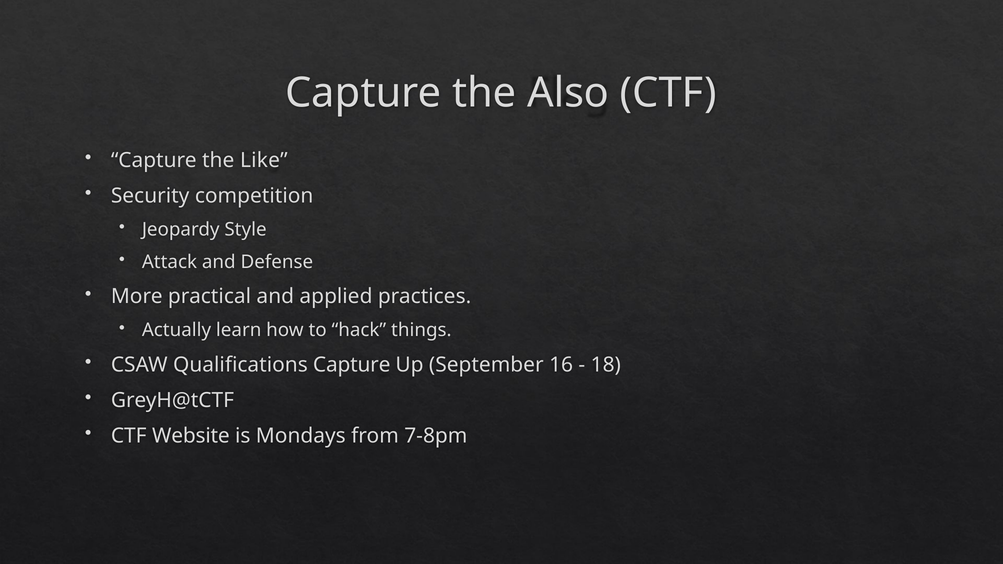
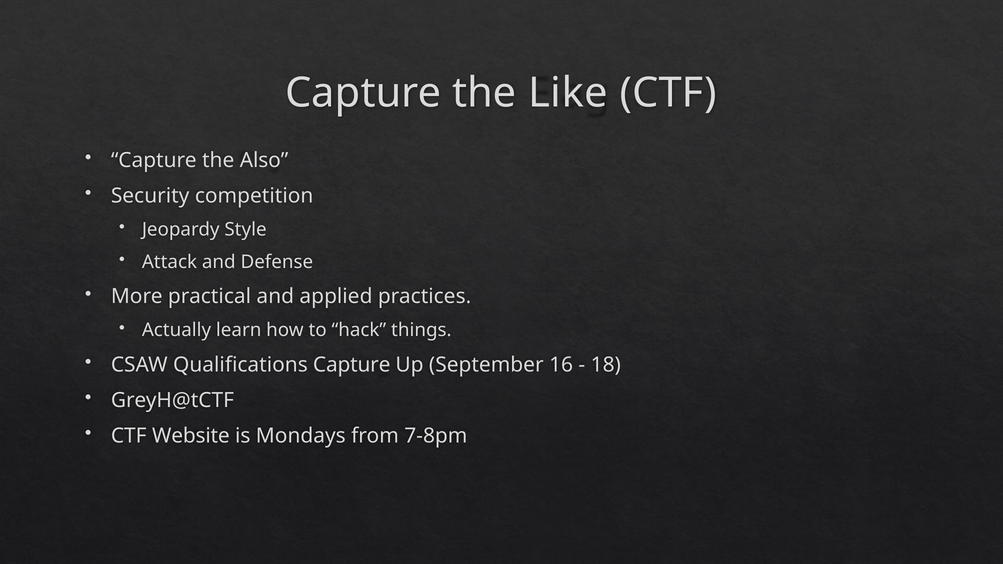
Also: Also -> Like
Like: Like -> Also
